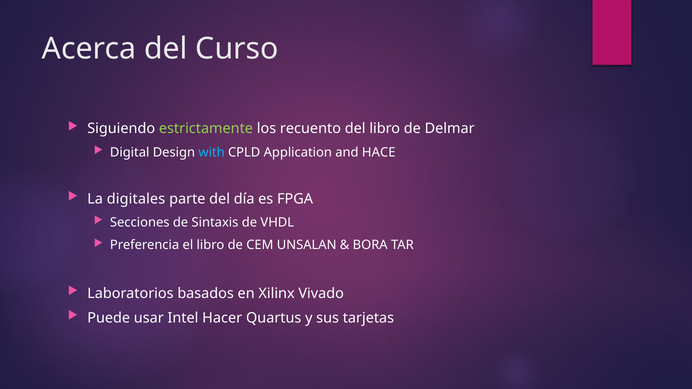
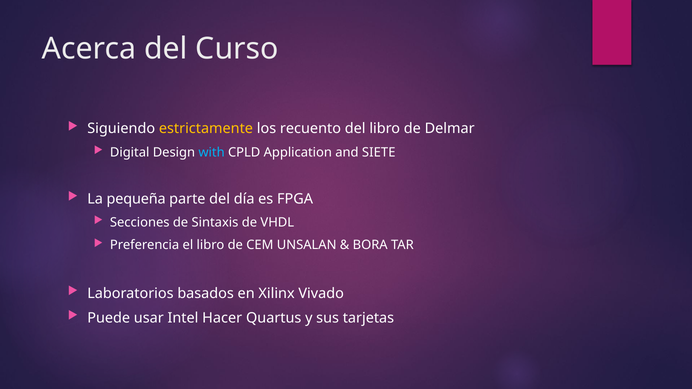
estrictamente colour: light green -> yellow
HACE: HACE -> SIETE
digitales: digitales -> pequeña
